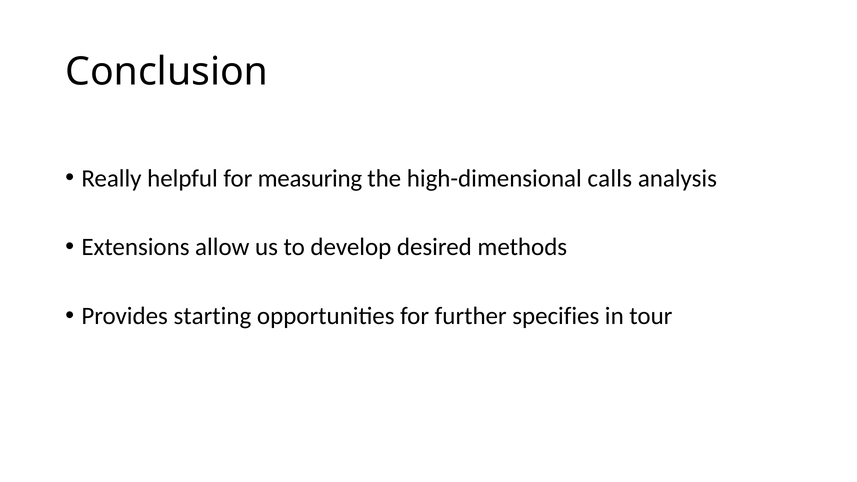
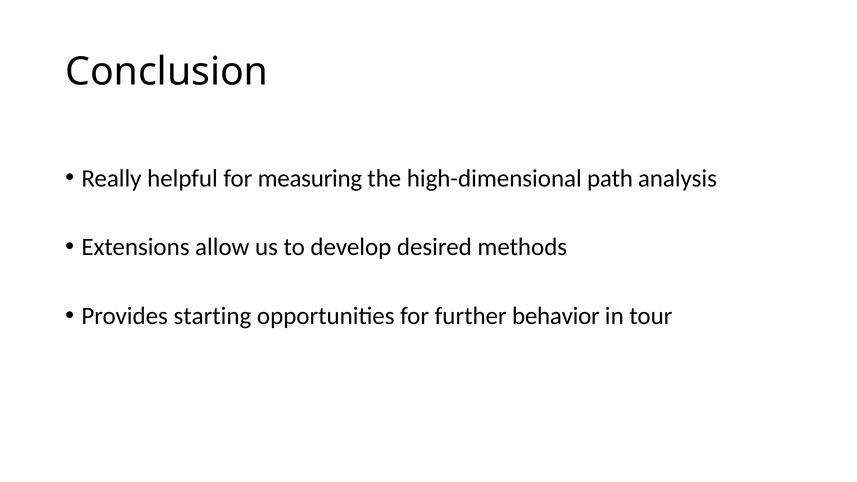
calls: calls -> path
specifies: specifies -> behavior
